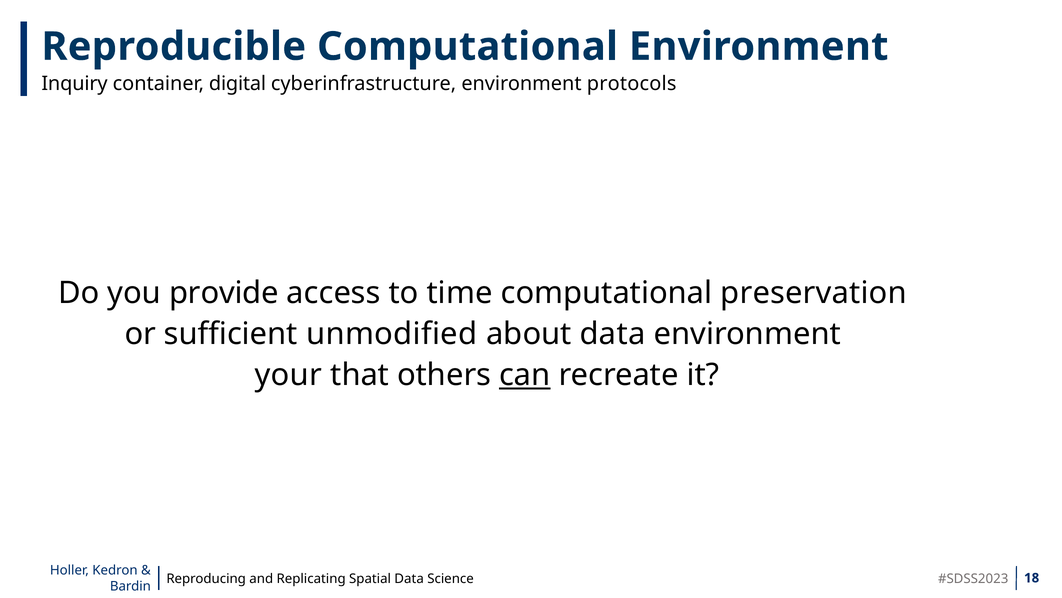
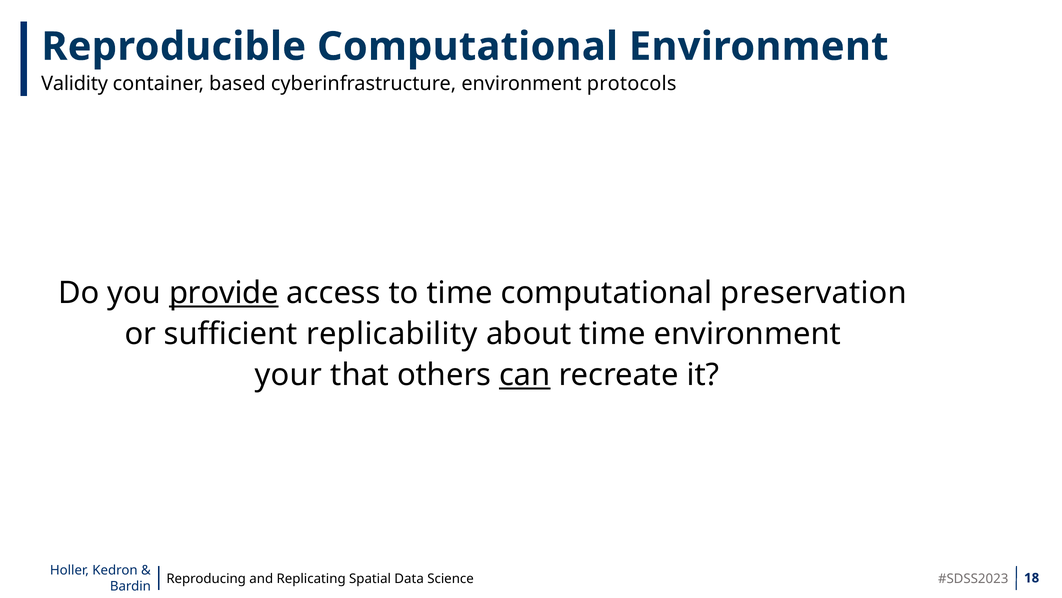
Inquiry: Inquiry -> Validity
digital: digital -> based
provide underline: none -> present
unmodified: unmodified -> replicability
about data: data -> time
